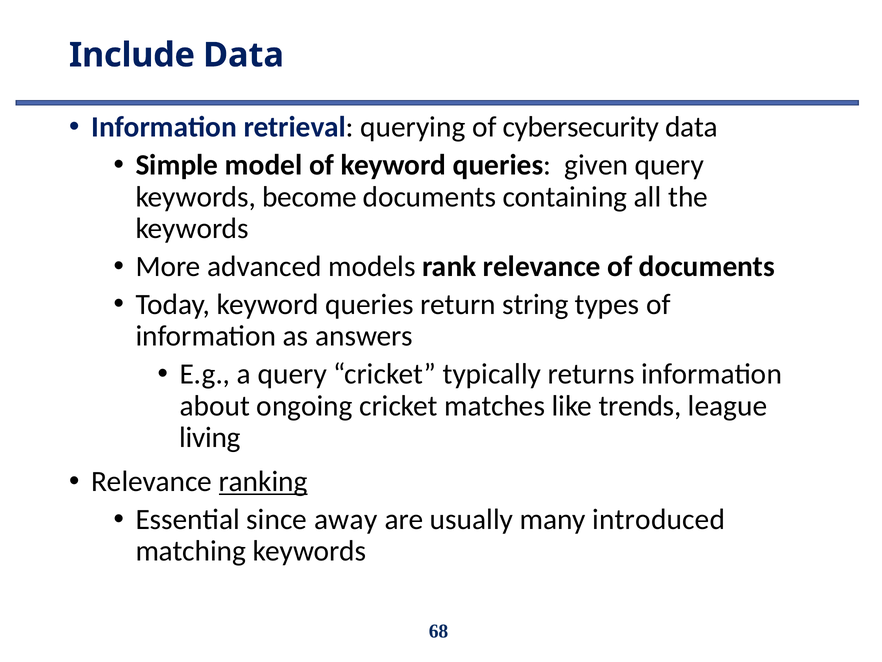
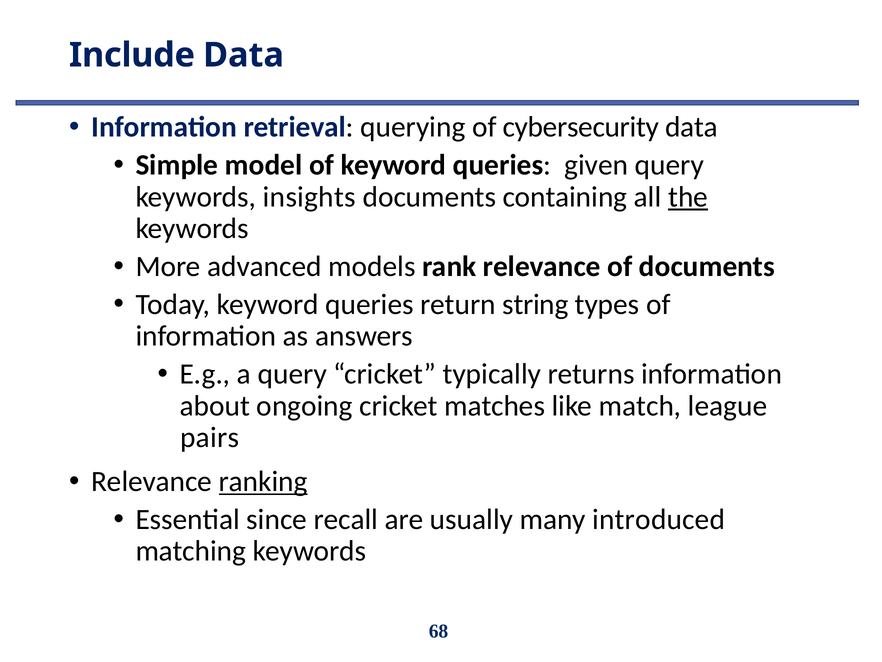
become: become -> insights
the underline: none -> present
trends: trends -> match
living: living -> pairs
away: away -> recall
